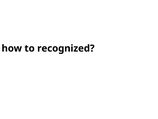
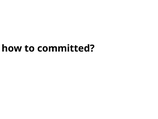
recognized: recognized -> committed
